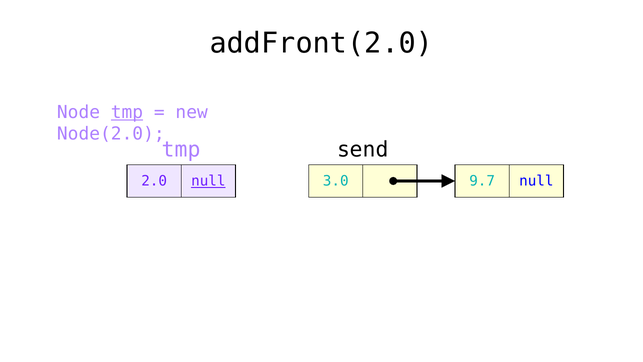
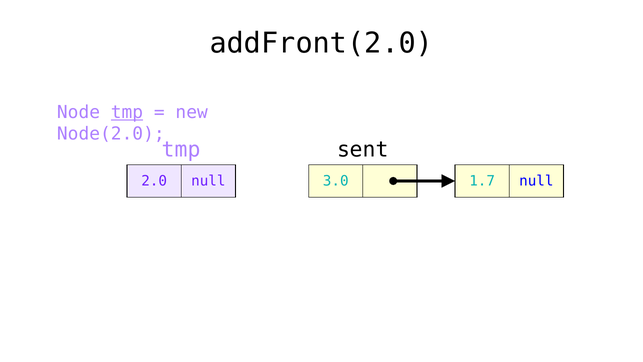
send: send -> sent
null at (208, 181) underline: present -> none
9.7: 9.7 -> 1.7
